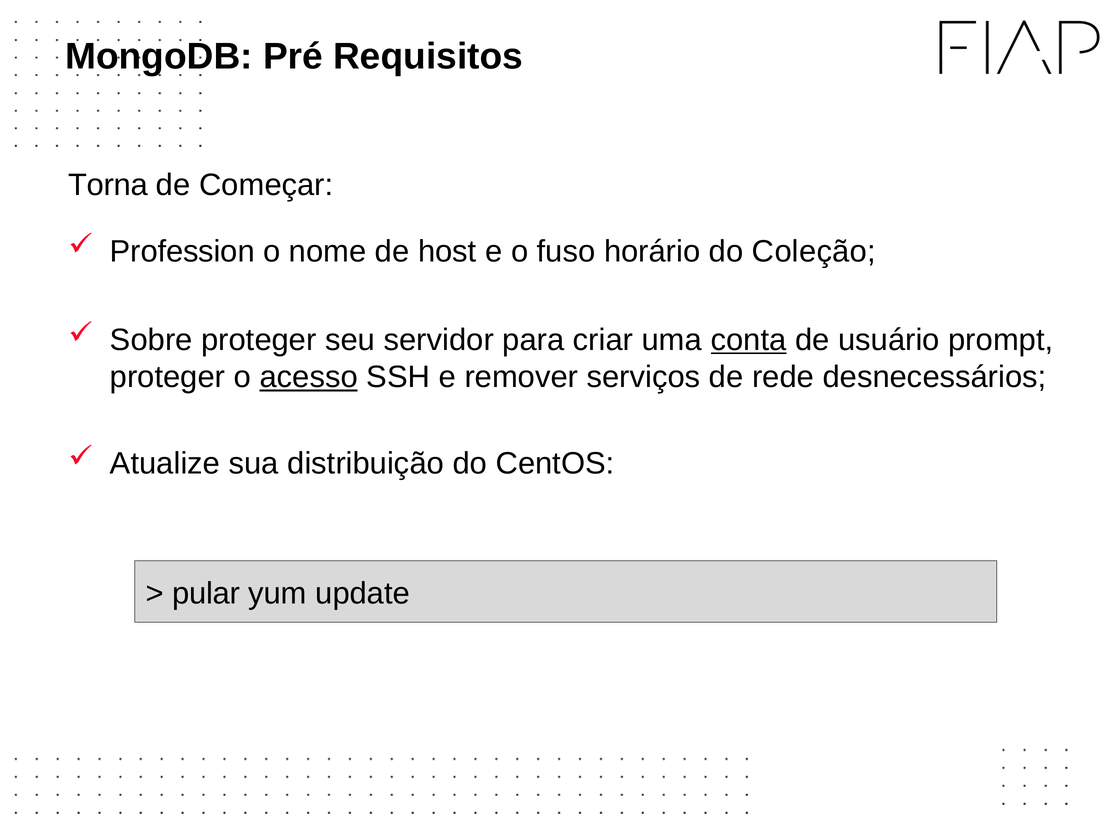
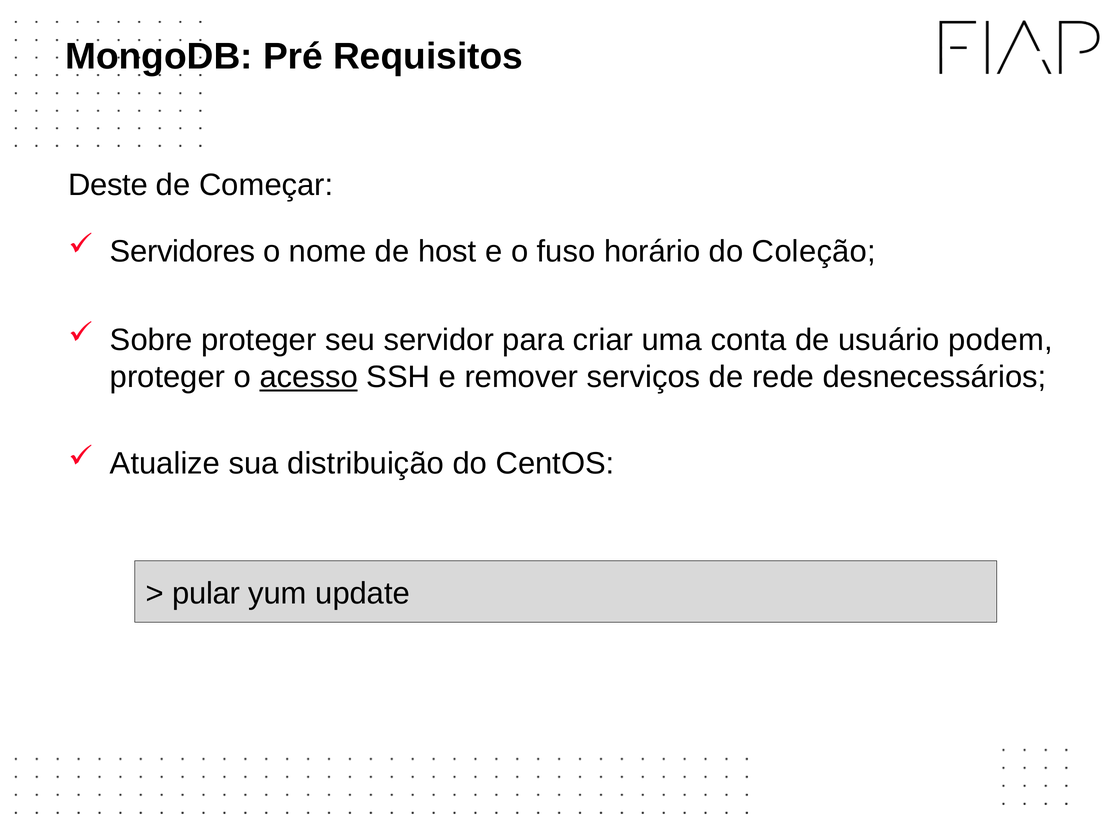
Torna: Torna -> Deste
Profession: Profession -> Servidores
conta underline: present -> none
prompt: prompt -> podem
